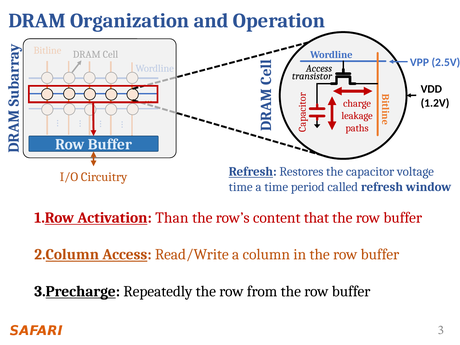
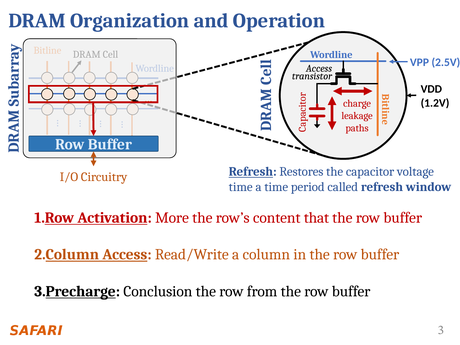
Than: Than -> More
Repeatedly: Repeatedly -> Conclusion
